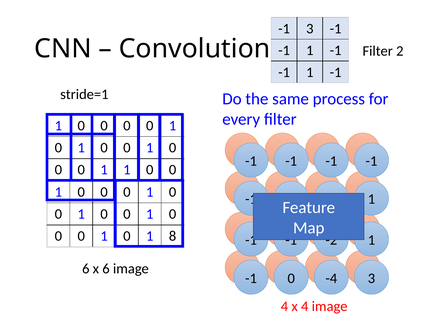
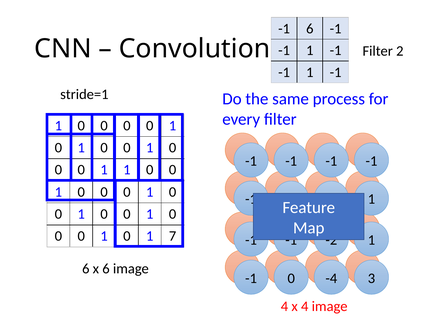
-1 3: 3 -> 6
8: 8 -> 7
